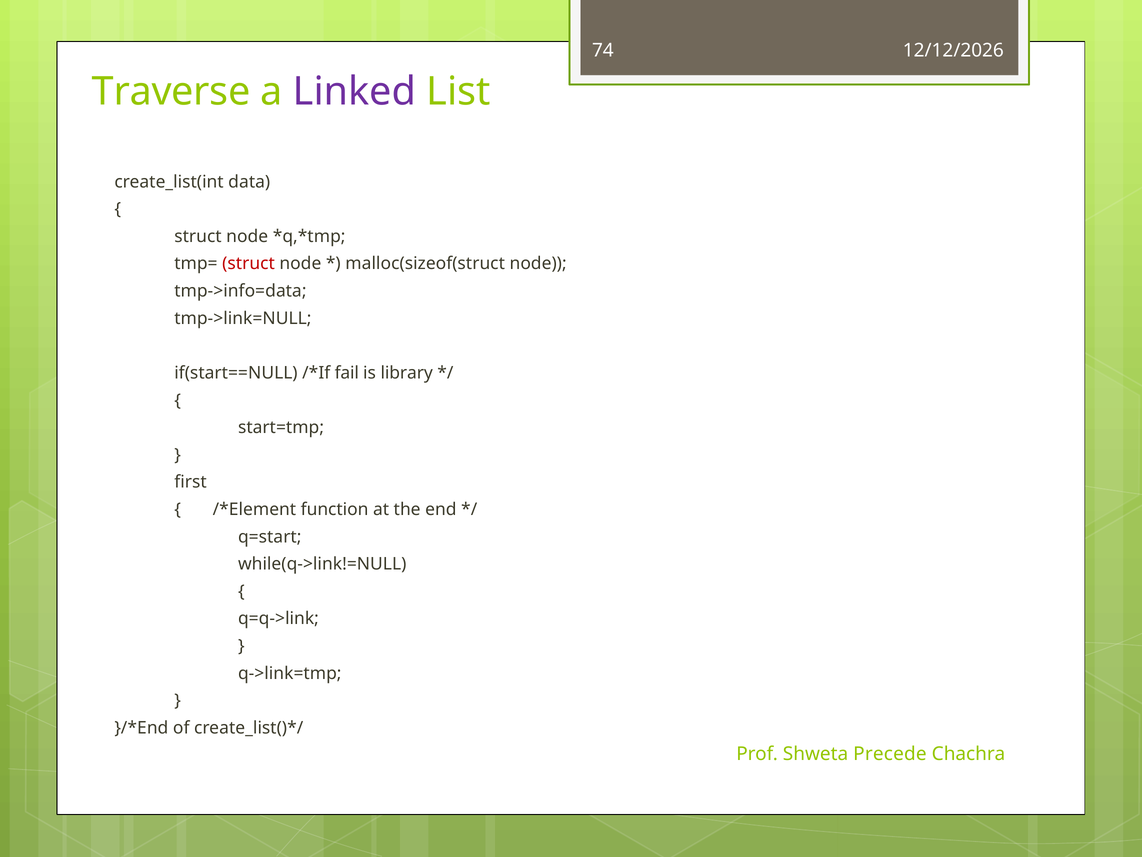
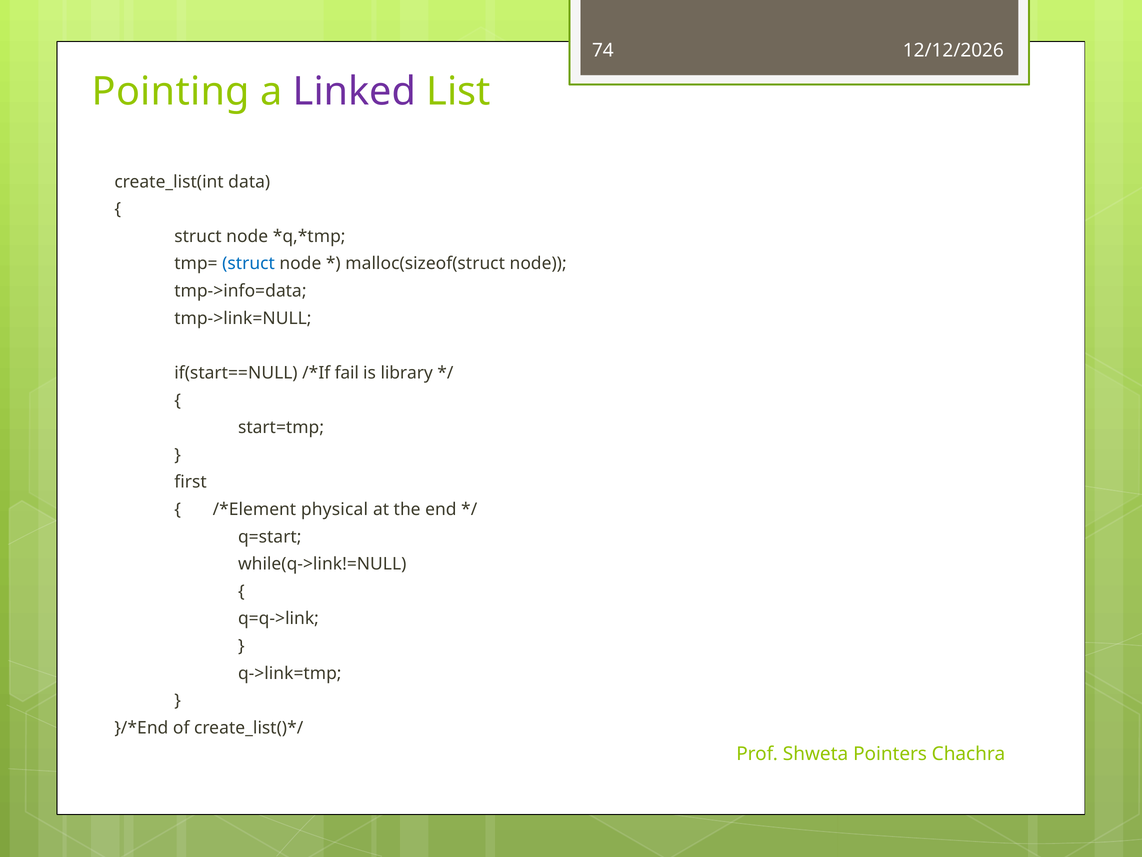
Traverse: Traverse -> Pointing
struct at (249, 264) colour: red -> blue
function: function -> physical
Precede: Precede -> Pointers
